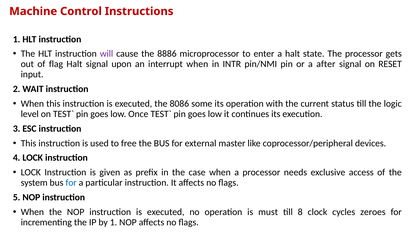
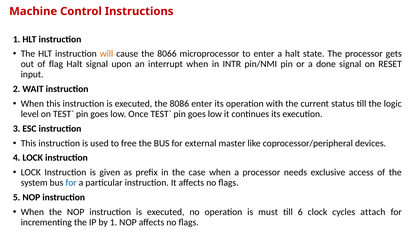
will colour: purple -> orange
8886: 8886 -> 8066
after: after -> done
8086 some: some -> enter
8: 8 -> 6
zeroes: zeroes -> attach
